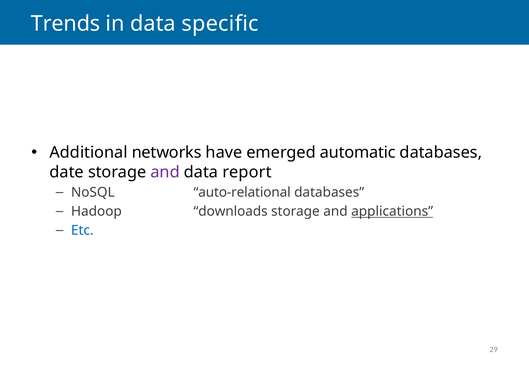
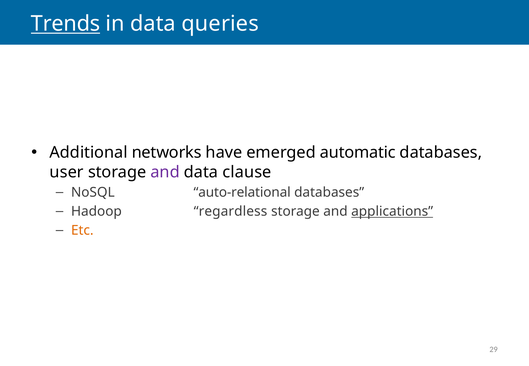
Trends underline: none -> present
specific: specific -> queries
date: date -> user
report: report -> clause
downloads: downloads -> regardless
Etc colour: blue -> orange
